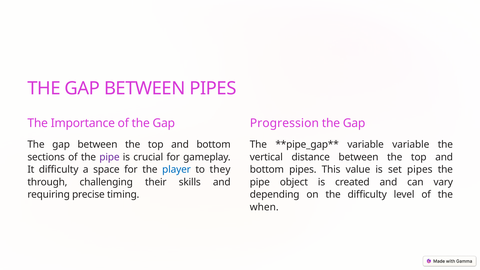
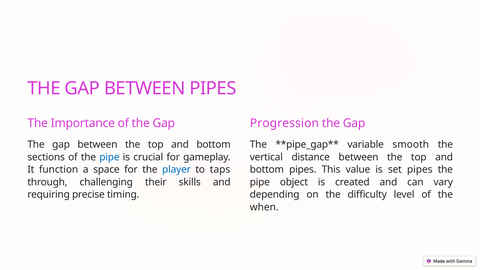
variable variable: variable -> smooth
pipe at (109, 157) colour: purple -> blue
It difficulty: difficulty -> function
they: they -> taps
